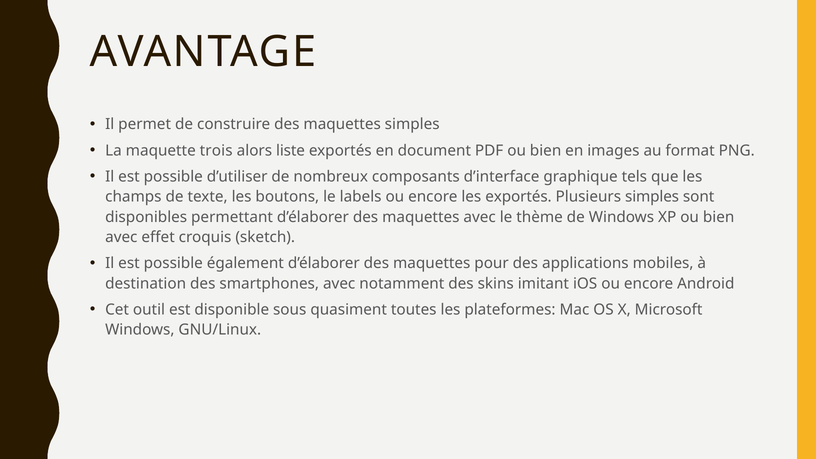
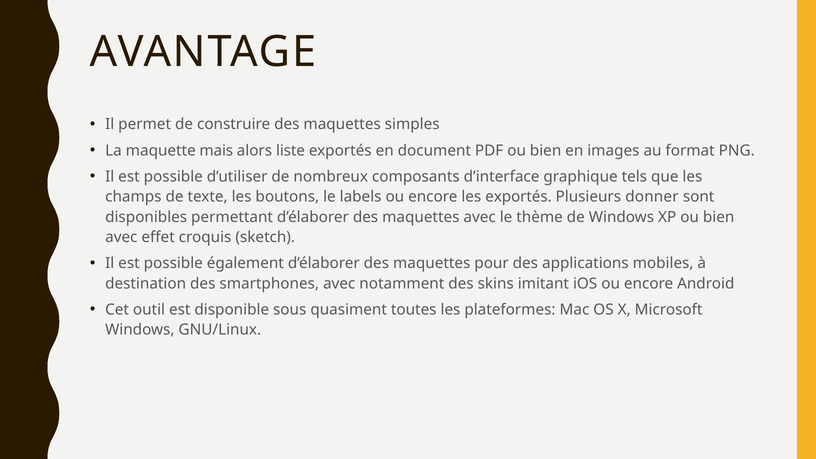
trois: trois -> mais
Plusieurs simples: simples -> donner
